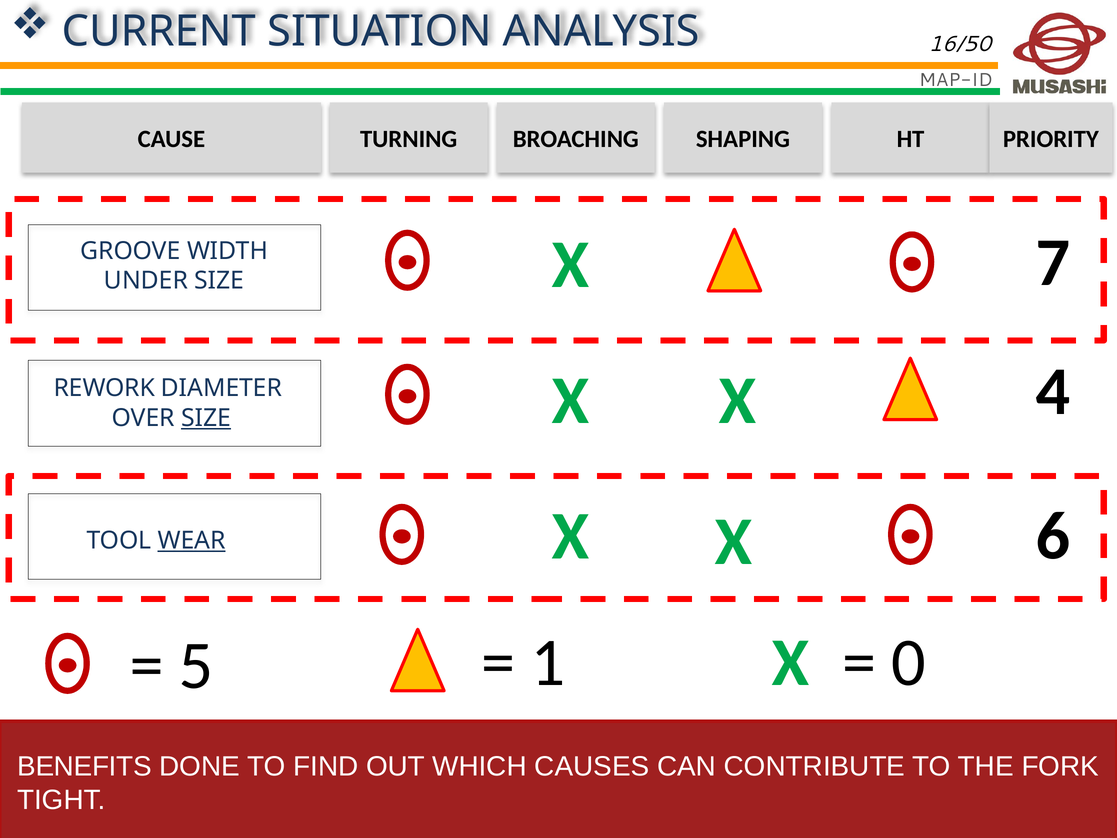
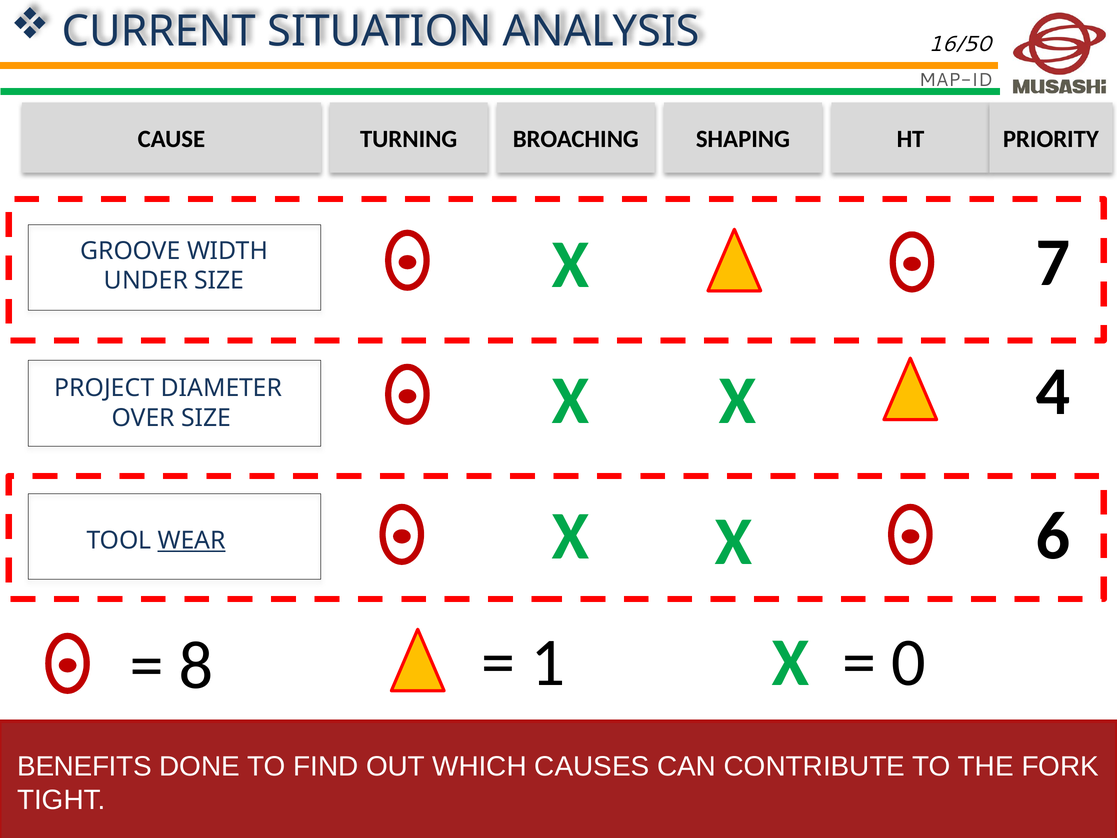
REWORK: REWORK -> PROJECT
SIZE at (206, 418) underline: present -> none
5: 5 -> 8
